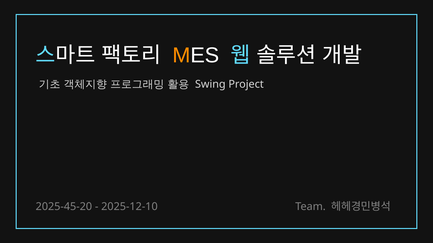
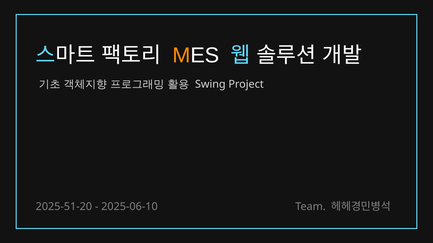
2025-45-20: 2025-45-20 -> 2025-51-20
2025-12-10: 2025-12-10 -> 2025-06-10
